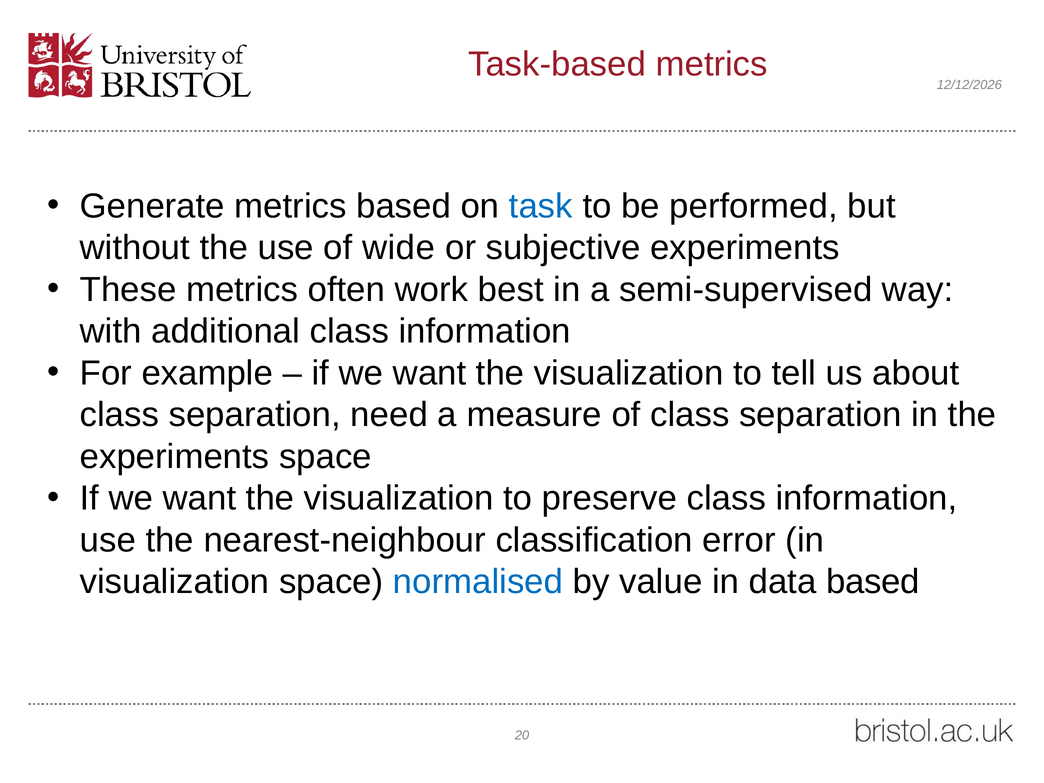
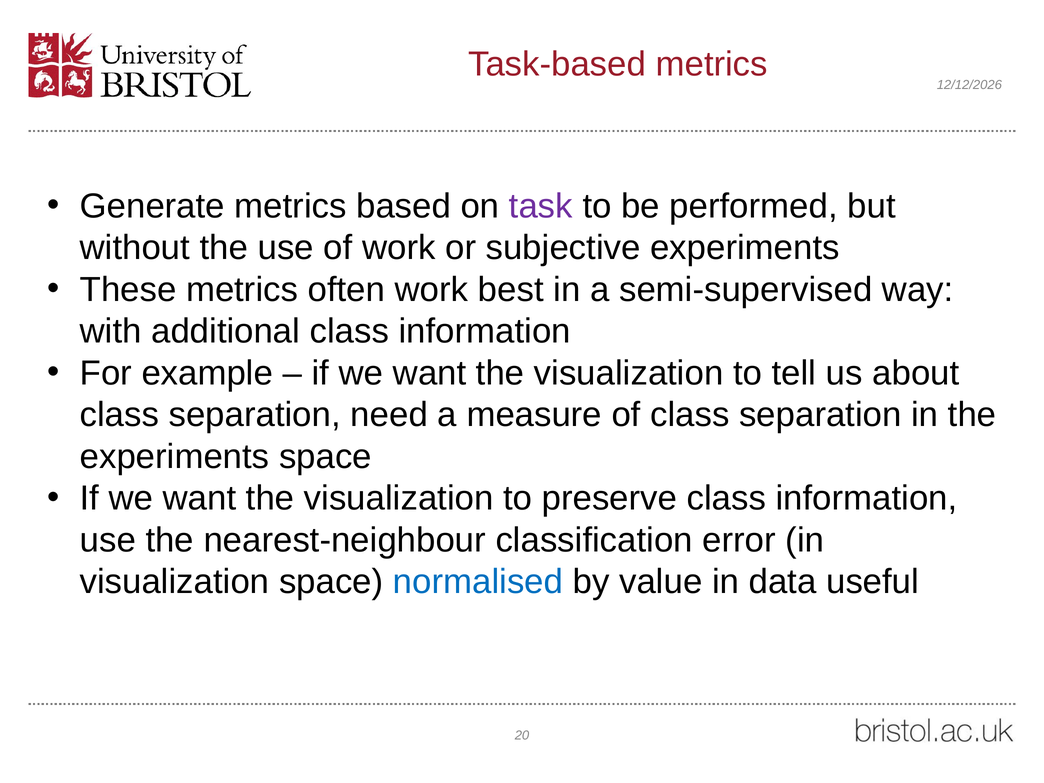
task colour: blue -> purple
of wide: wide -> work
data based: based -> useful
